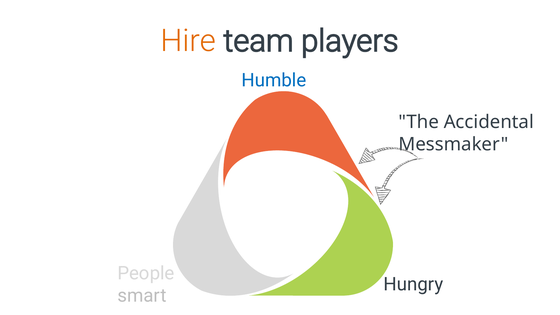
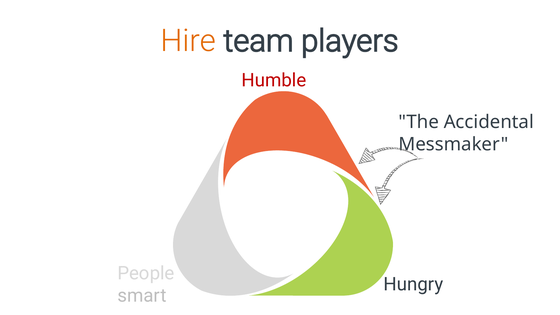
Humble colour: blue -> red
